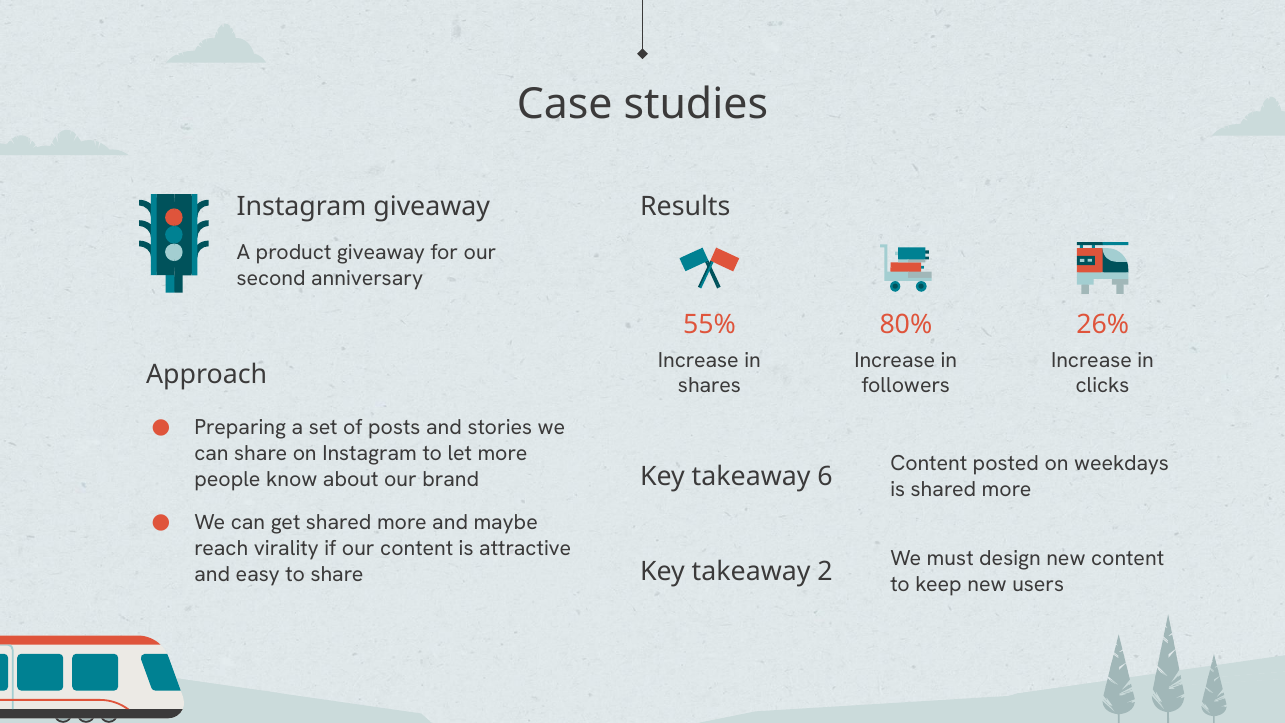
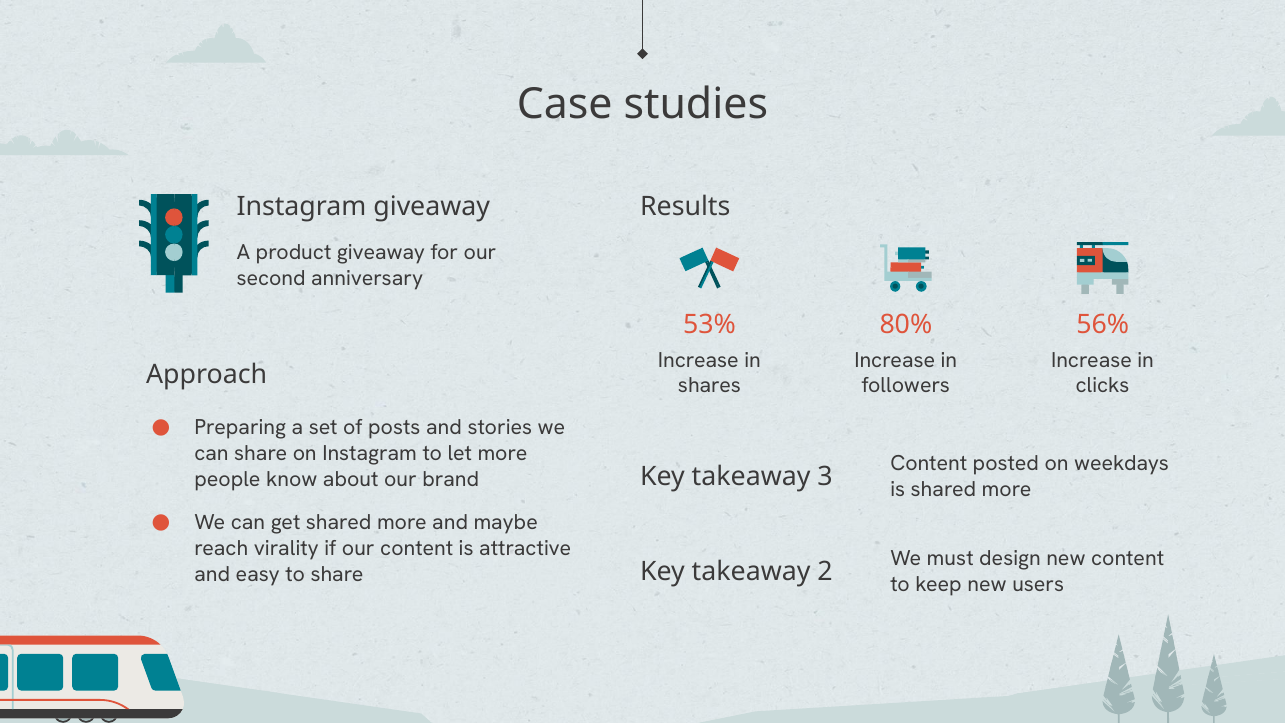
55%: 55% -> 53%
26%: 26% -> 56%
6: 6 -> 3
